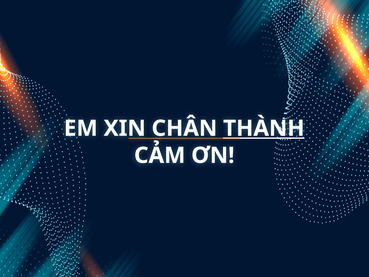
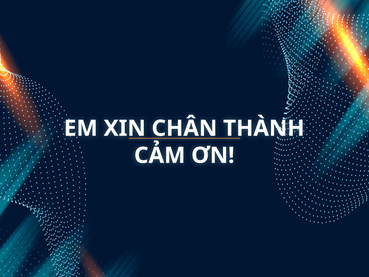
THÀNH underline: present -> none
